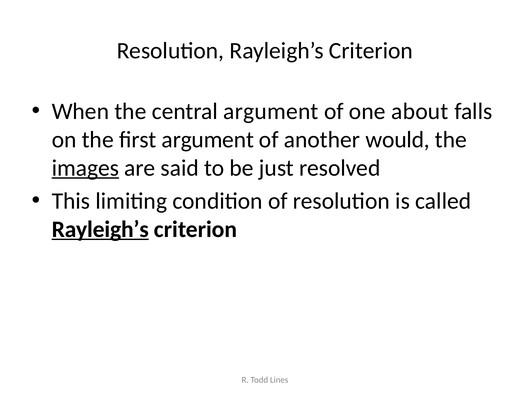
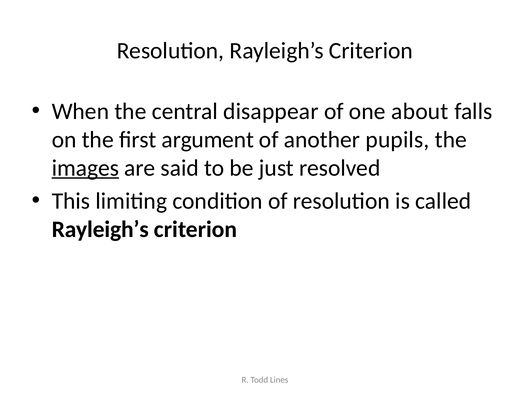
central argument: argument -> disappear
would: would -> pupils
Rayleigh’s at (100, 229) underline: present -> none
